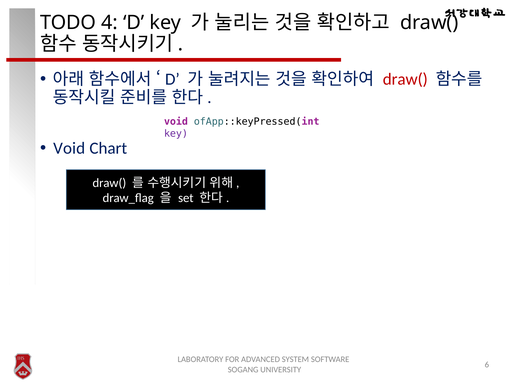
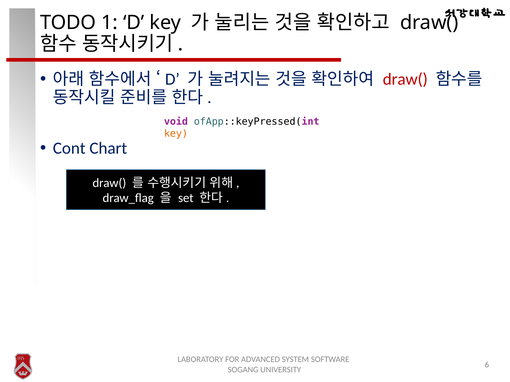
4: 4 -> 1
key at (176, 134) colour: purple -> orange
Void at (69, 149): Void -> Cont
